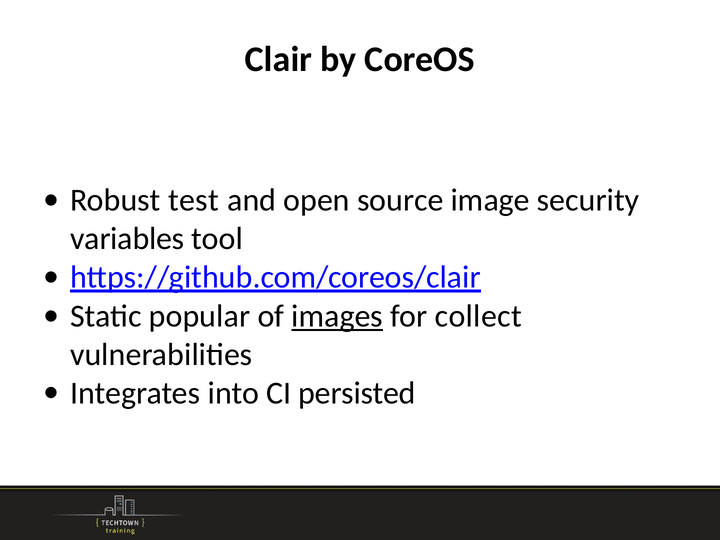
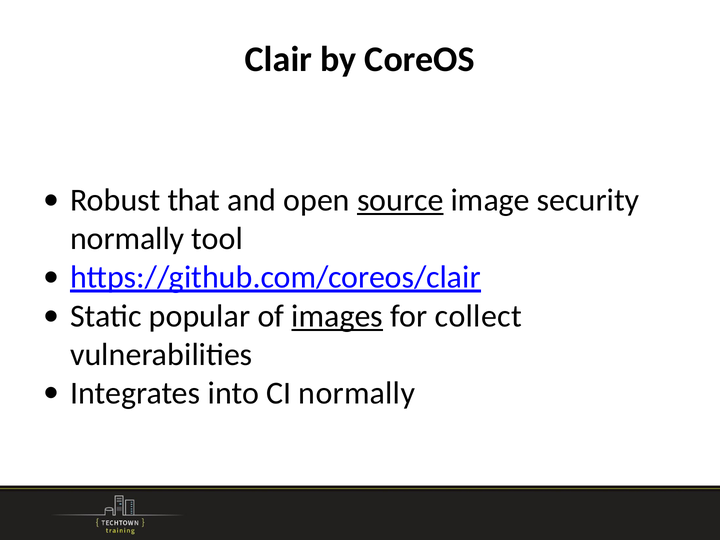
test: test -> that
source underline: none -> present
variables at (127, 239): variables -> normally
CI persisted: persisted -> normally
